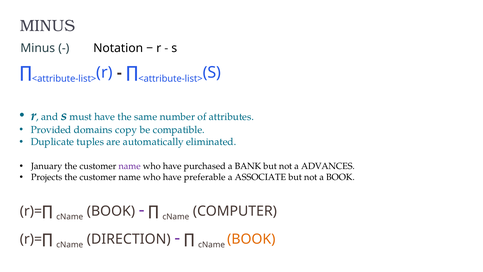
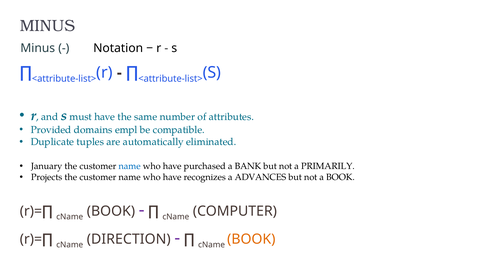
copy: copy -> empl
name at (130, 166) colour: purple -> blue
ADVANCES: ADVANCES -> PRIMARILY
preferable: preferable -> recognizes
ASSOCIATE: ASSOCIATE -> ADVANCES
